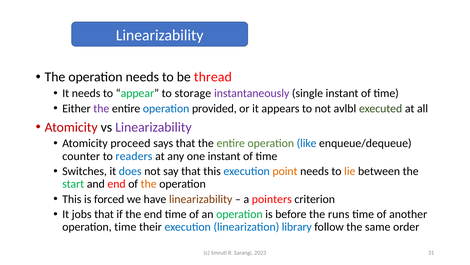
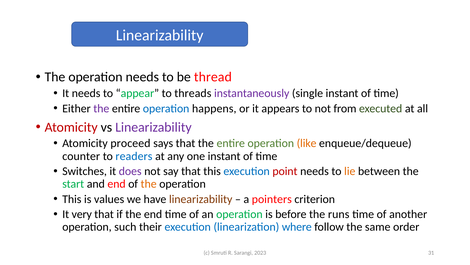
storage: storage -> threads
provided: provided -> happens
avlbl: avlbl -> from
like colour: blue -> orange
does colour: blue -> purple
point colour: orange -> red
forced: forced -> values
jobs: jobs -> very
operation time: time -> such
library: library -> where
